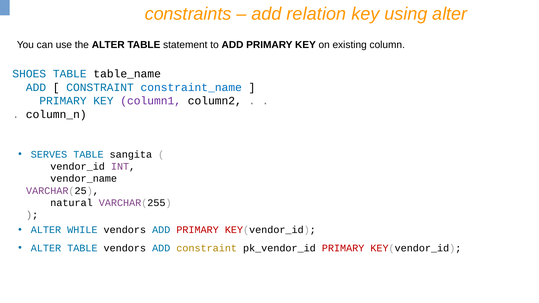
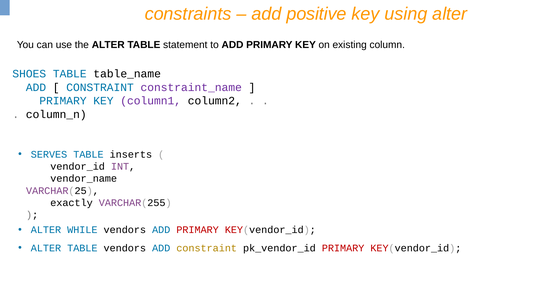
relation: relation -> positive
constraint_name colour: blue -> purple
sangita: sangita -> inserts
natural: natural -> exactly
